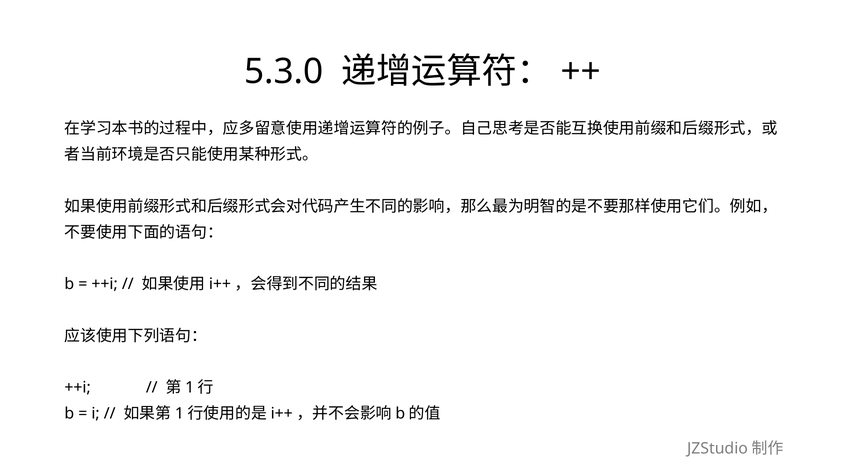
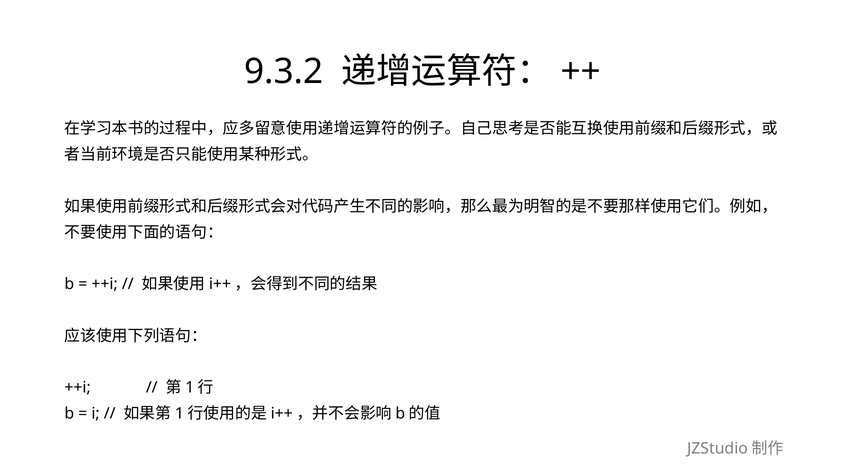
5.3.0: 5.3.0 -> 9.3.2
